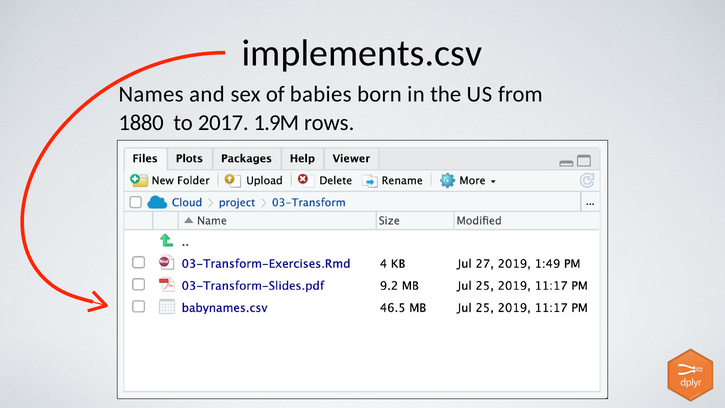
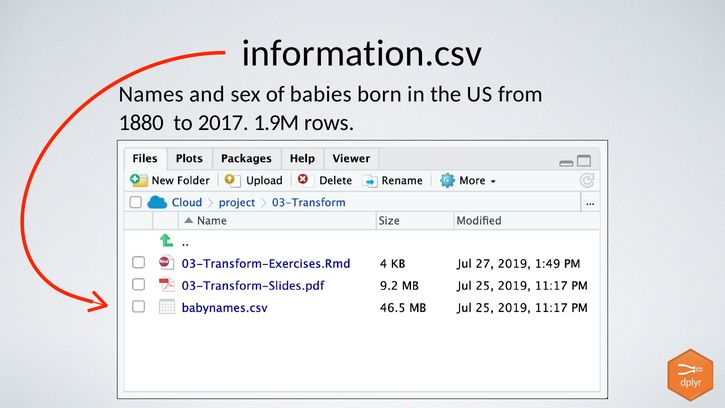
implements.csv: implements.csv -> information.csv
